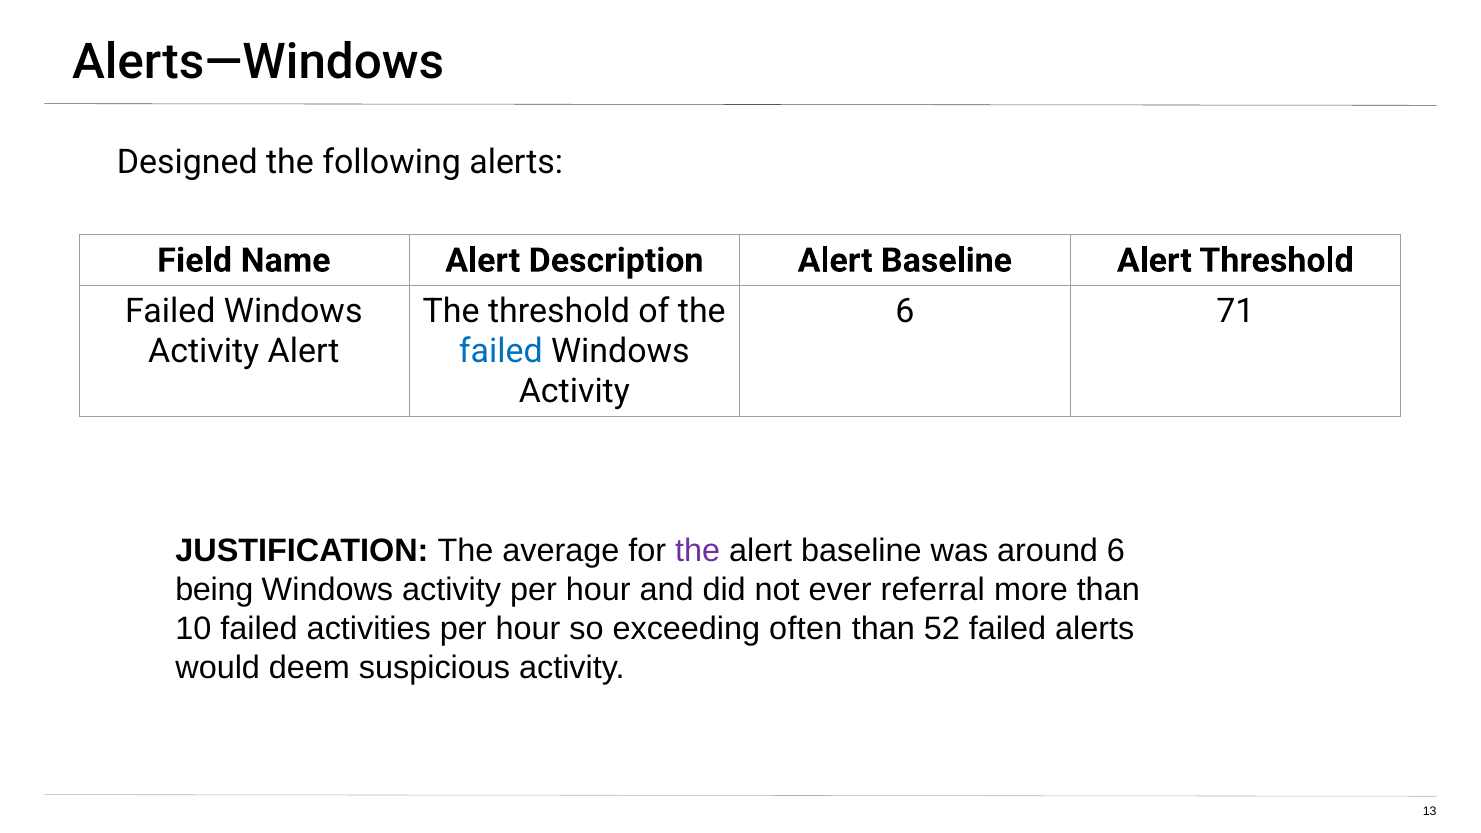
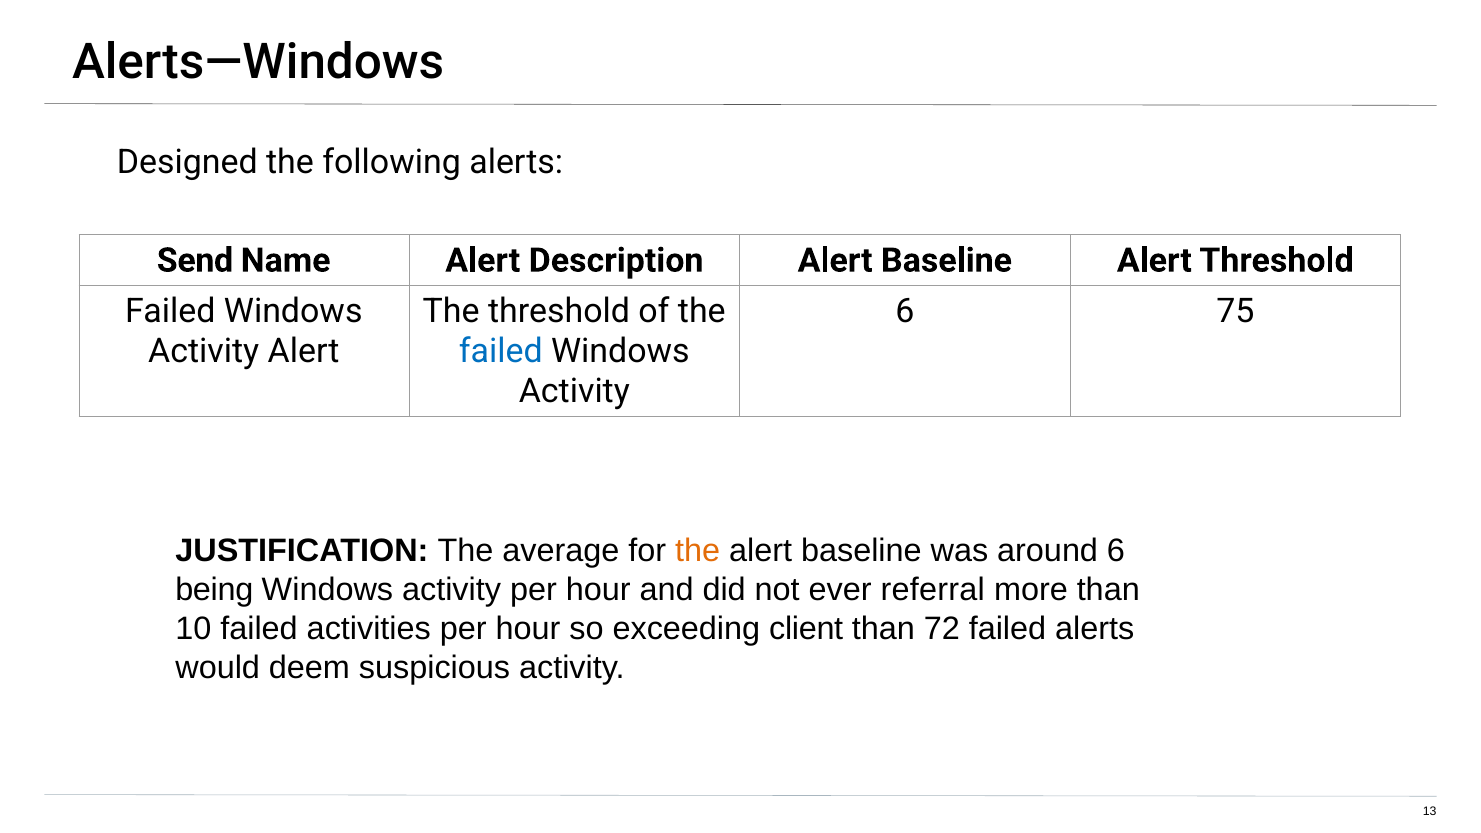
Field: Field -> Send
71: 71 -> 75
the at (698, 551) colour: purple -> orange
often: often -> client
52: 52 -> 72
